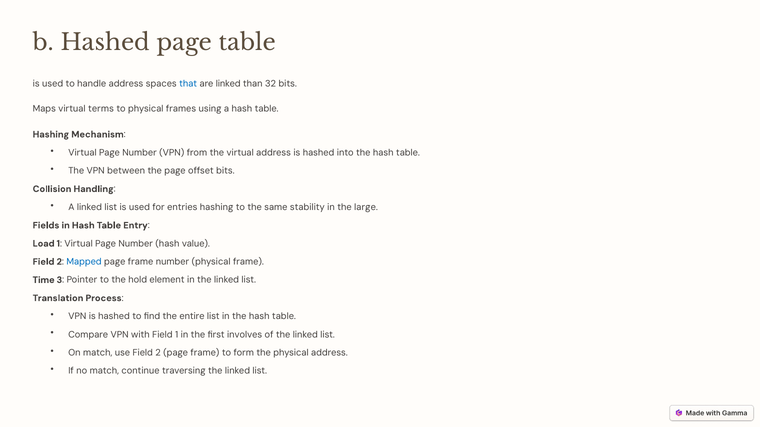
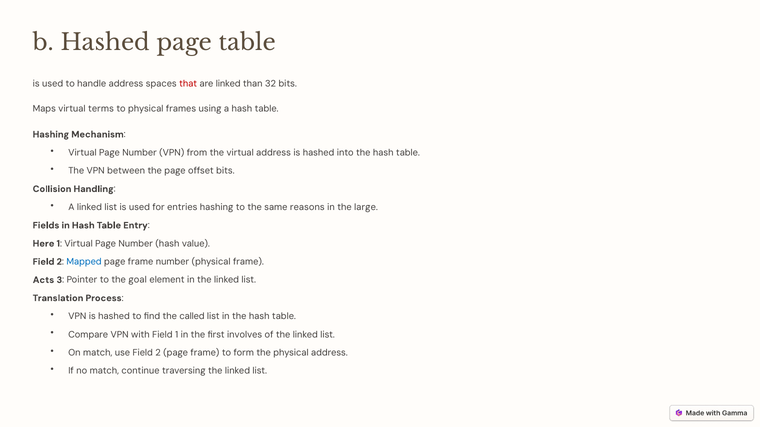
that colour: blue -> red
stability: stability -> reasons
Load: Load -> Here
Time: Time -> Acts
hold: hold -> goal
entire: entire -> called
